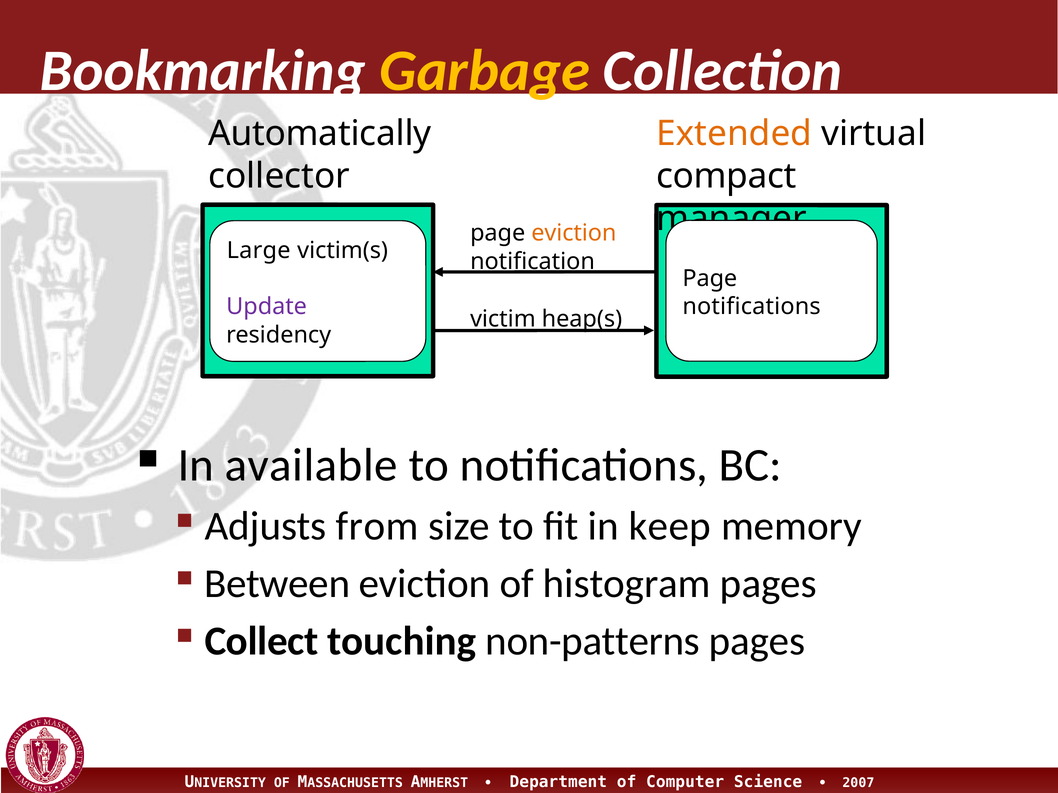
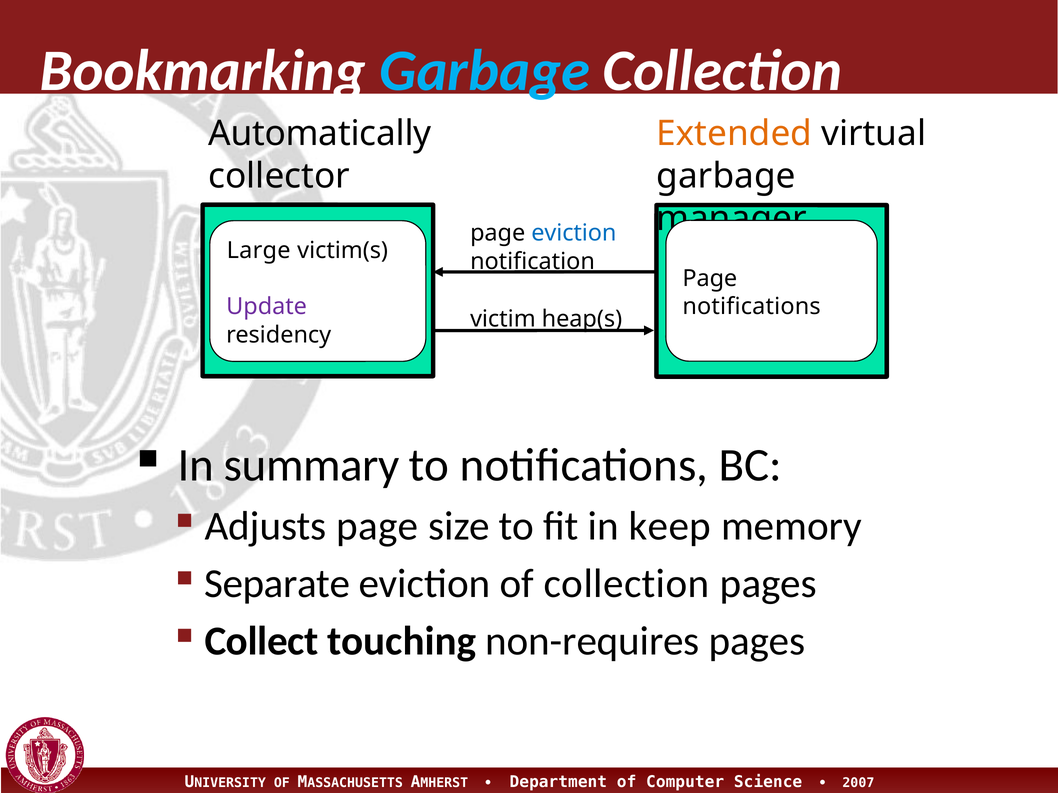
Garbage at (484, 71) colour: yellow -> light blue
compact at (726, 176): compact -> garbage
eviction at (574, 233) colour: orange -> blue
available: available -> summary
Adjusts from: from -> page
Between: Between -> Separate
of histogram: histogram -> collection
non-patterns: non-patterns -> non-requires
